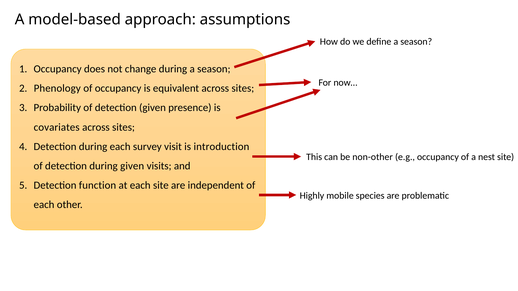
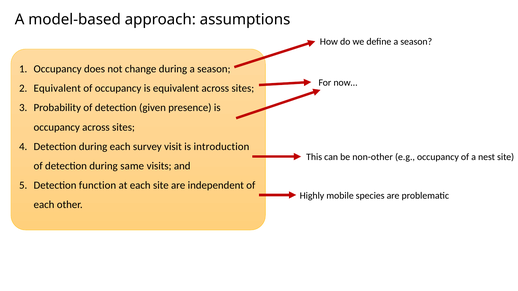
Phenology at (57, 88): Phenology -> Equivalent
covariates at (57, 127): covariates -> occupancy
during given: given -> same
